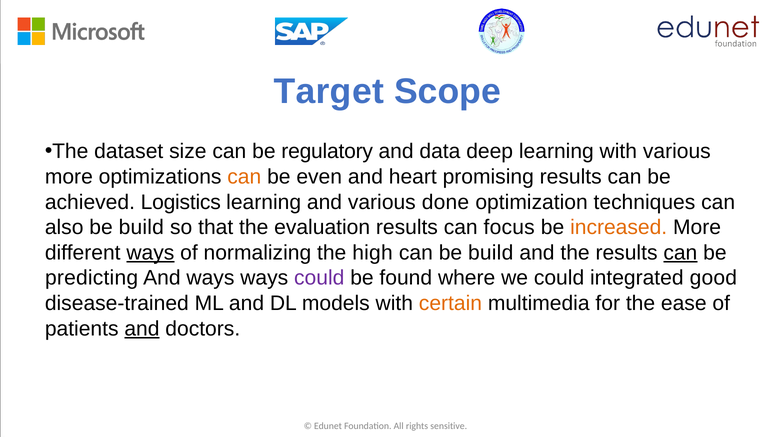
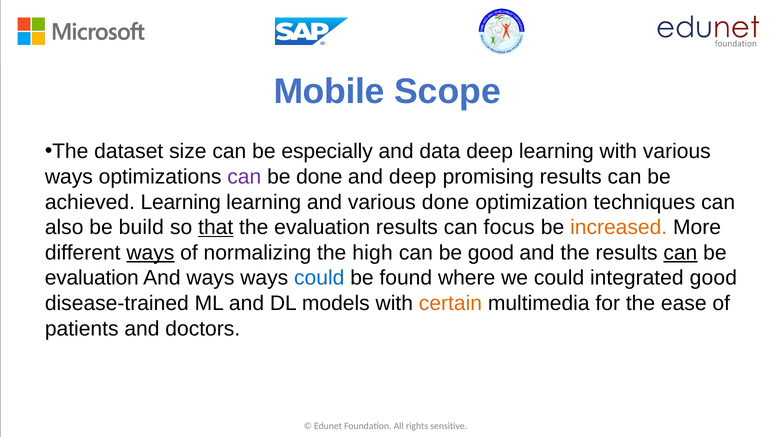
Target: Target -> Mobile
regulatory: regulatory -> especially
more at (69, 177): more -> ways
can at (244, 177) colour: orange -> purple
be even: even -> done
and heart: heart -> deep
achieved Logistics: Logistics -> Learning
that underline: none -> present
can be build: build -> good
predicting at (92, 278): predicting -> evaluation
could at (319, 278) colour: purple -> blue
and at (142, 329) underline: present -> none
